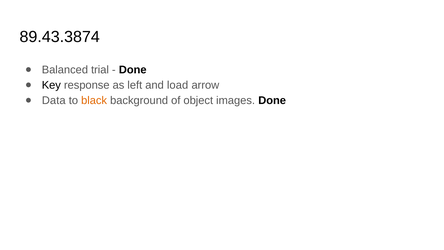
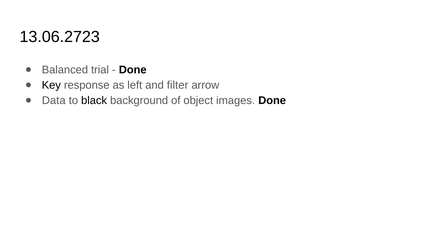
89.43.3874: 89.43.3874 -> 13.06.2723
load: load -> filter
black colour: orange -> black
